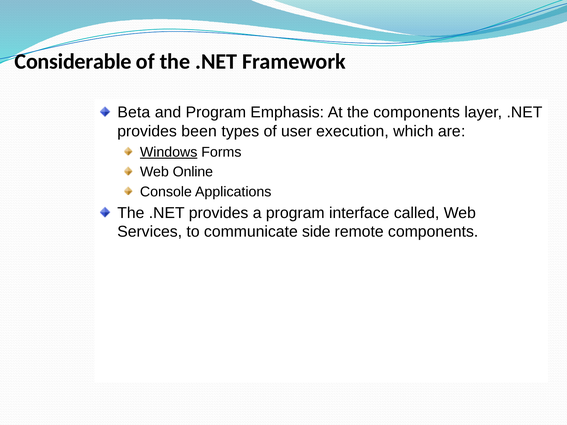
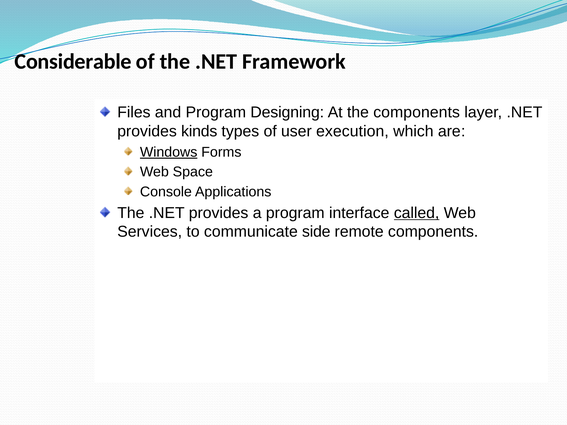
Beta: Beta -> Files
Emphasis: Emphasis -> Designing
been: been -> kinds
Online: Online -> Space
called underline: none -> present
